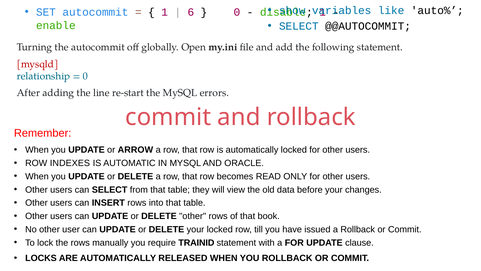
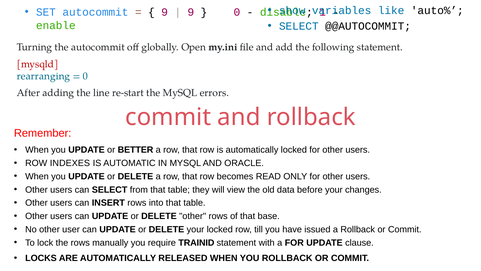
1 at (165, 12): 1 -> 9
6 at (191, 12): 6 -> 9
relationship: relationship -> rearranging
ARROW: ARROW -> BETTER
book: book -> base
